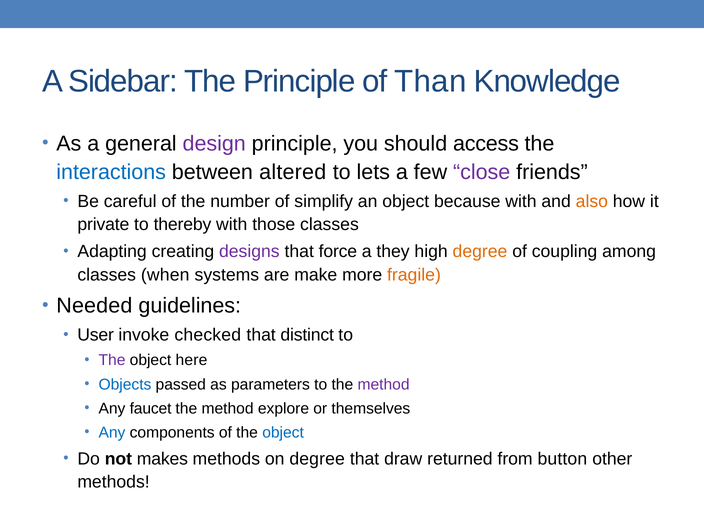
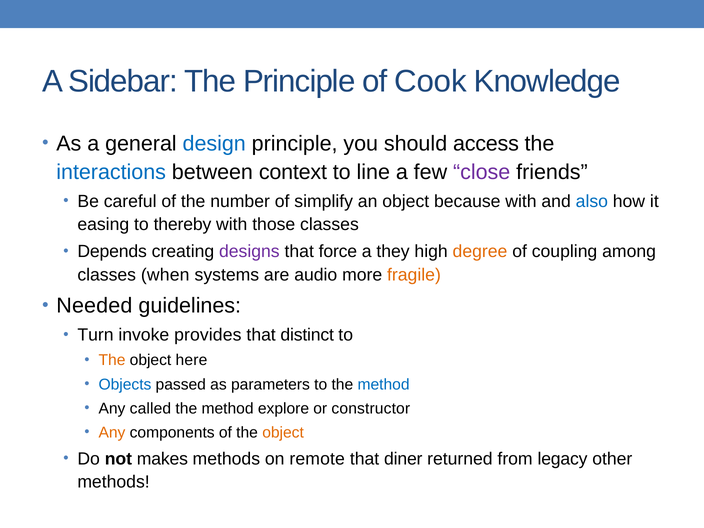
Than: Than -> Cook
design colour: purple -> blue
altered: altered -> context
lets: lets -> line
also colour: orange -> blue
private: private -> easing
Adapting: Adapting -> Depends
make: make -> audio
User: User -> Turn
checked: checked -> provides
The at (112, 360) colour: purple -> orange
method at (384, 384) colour: purple -> blue
faucet: faucet -> called
themselves: themselves -> constructor
Any at (112, 433) colour: blue -> orange
object at (283, 433) colour: blue -> orange
on degree: degree -> remote
draw: draw -> diner
button: button -> legacy
